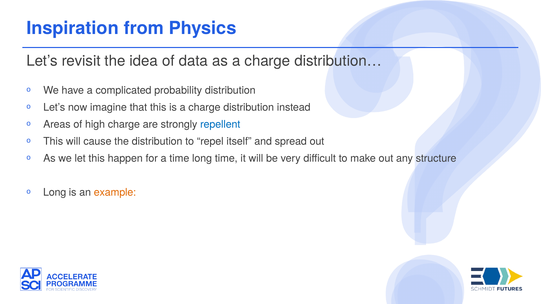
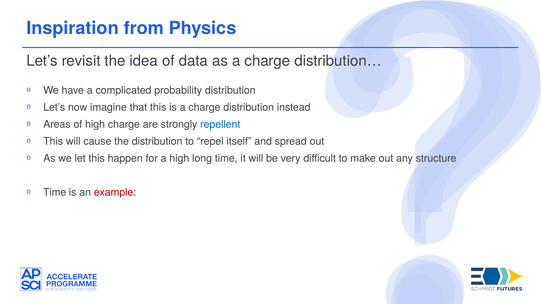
a time: time -> high
Long at (55, 192): Long -> Time
example colour: orange -> red
